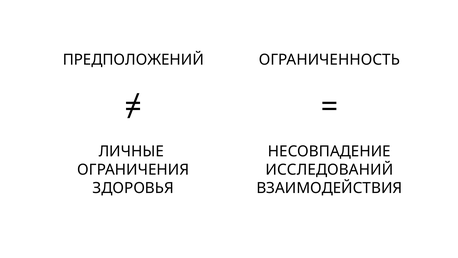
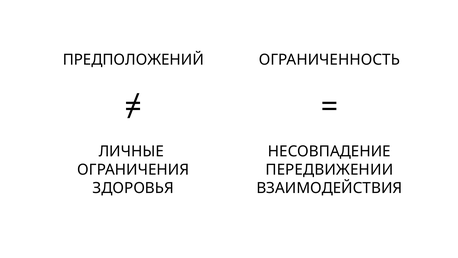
ИССЛЕДОВАНИЙ: ИССЛЕДОВАНИЙ -> ПЕРЕДВИЖЕНИИ
